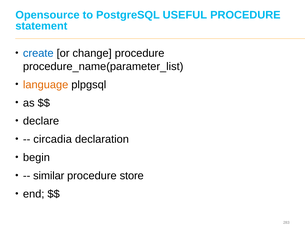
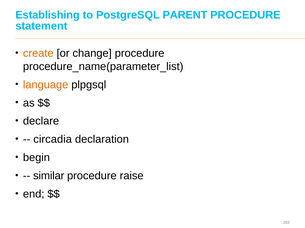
Opensource: Opensource -> Establishing
USEFUL: USEFUL -> PARENT
create colour: blue -> orange
store: store -> raise
